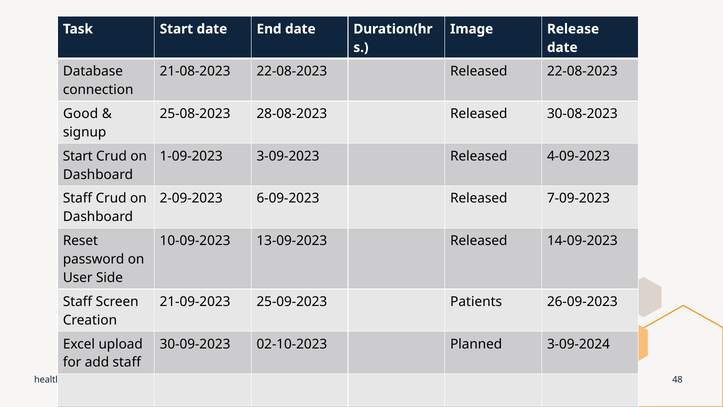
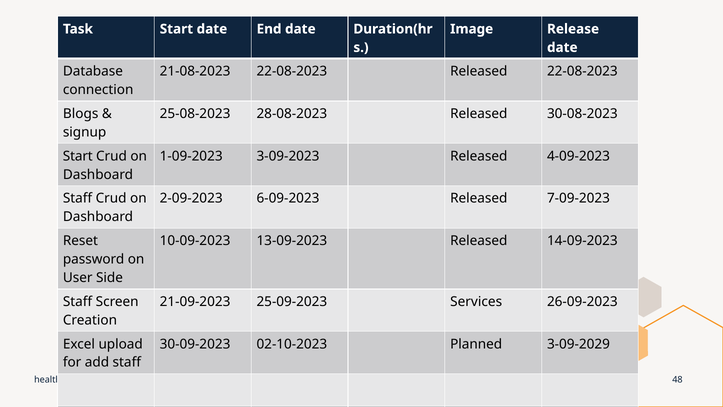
Good: Good -> Blogs
Patients: Patients -> Services
3-09-2024: 3-09-2024 -> 3-09-2029
